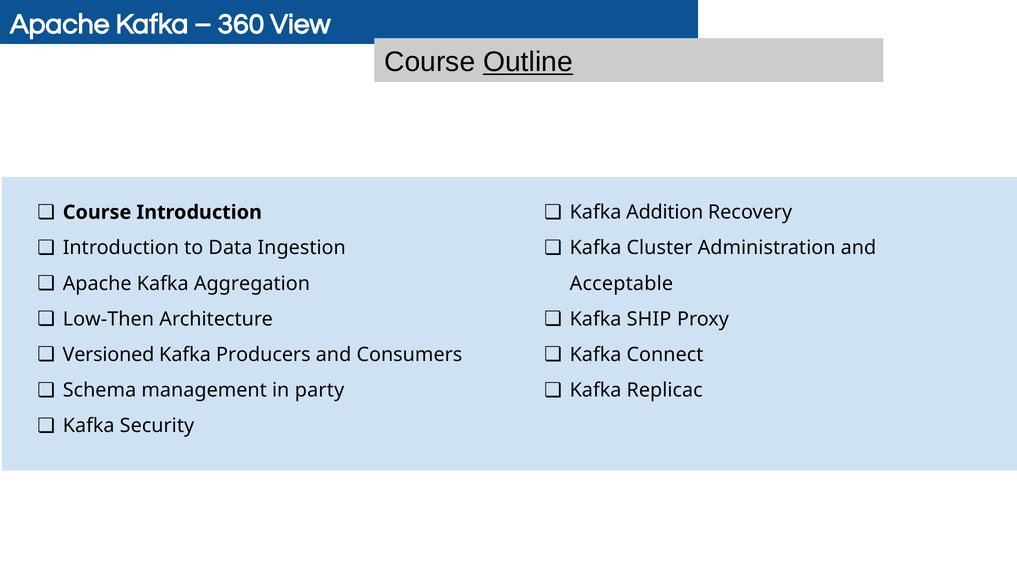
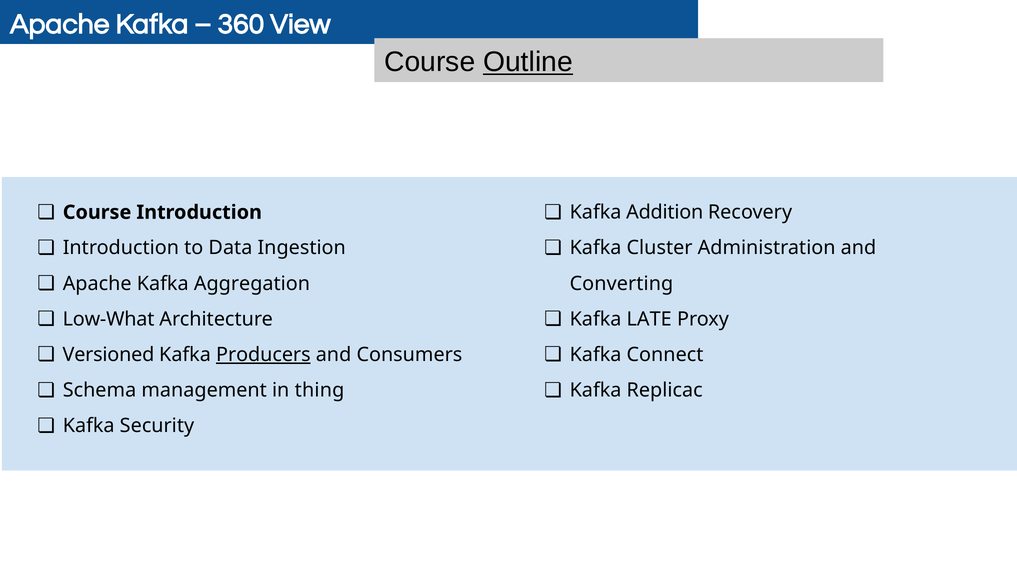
Acceptable: Acceptable -> Converting
Low-Then: Low-Then -> Low-What
SHIP: SHIP -> LATE
Producers underline: none -> present
party: party -> thing
